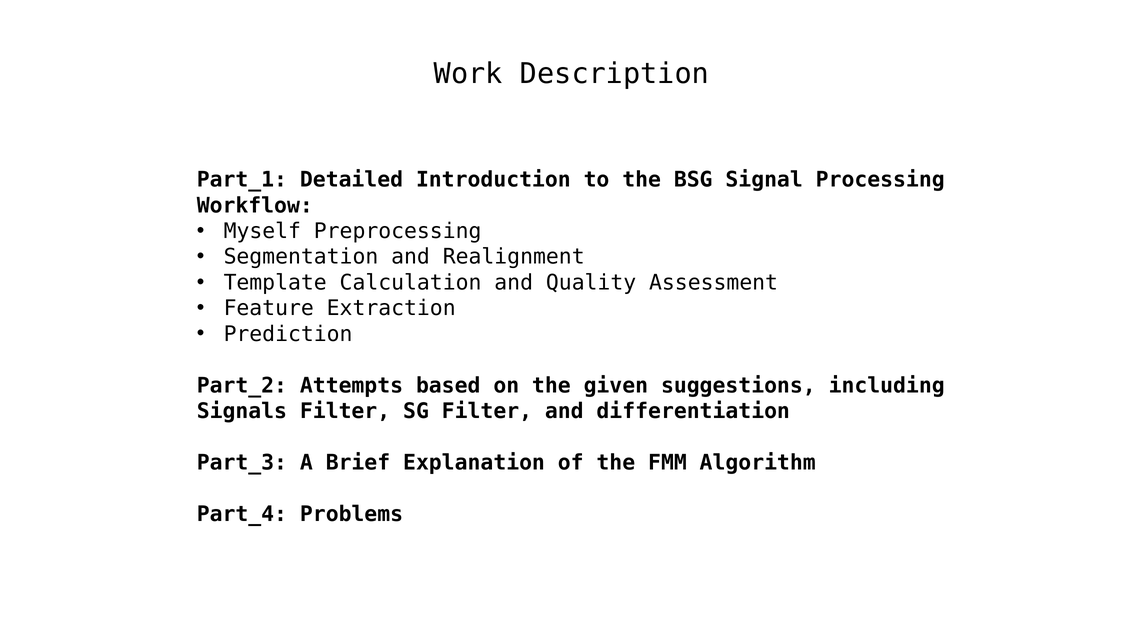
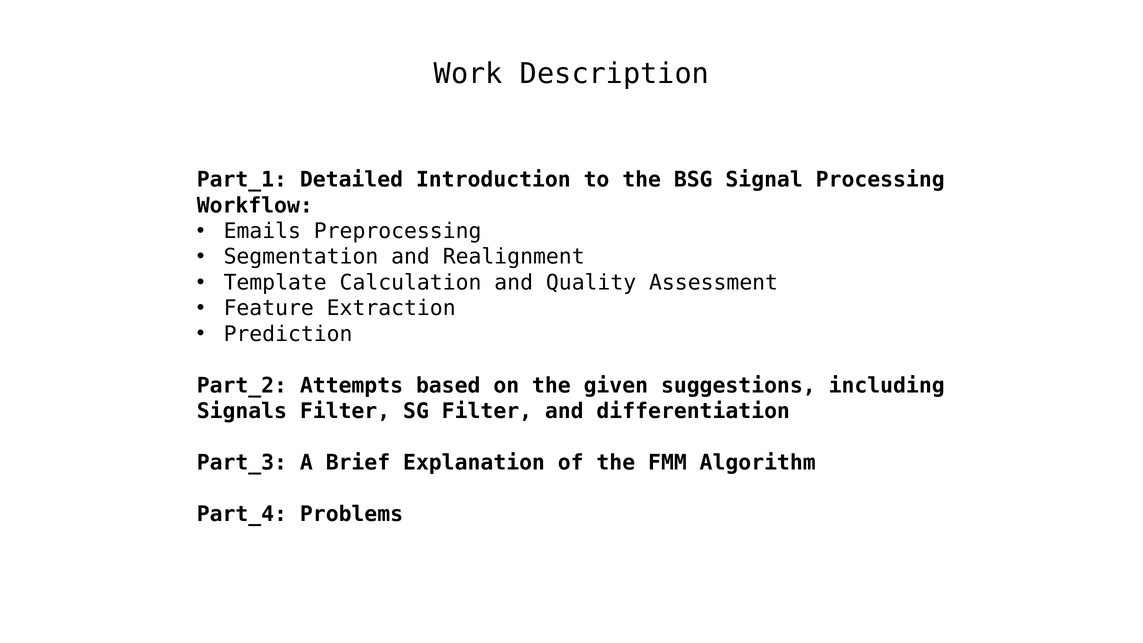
Myself: Myself -> Emails
